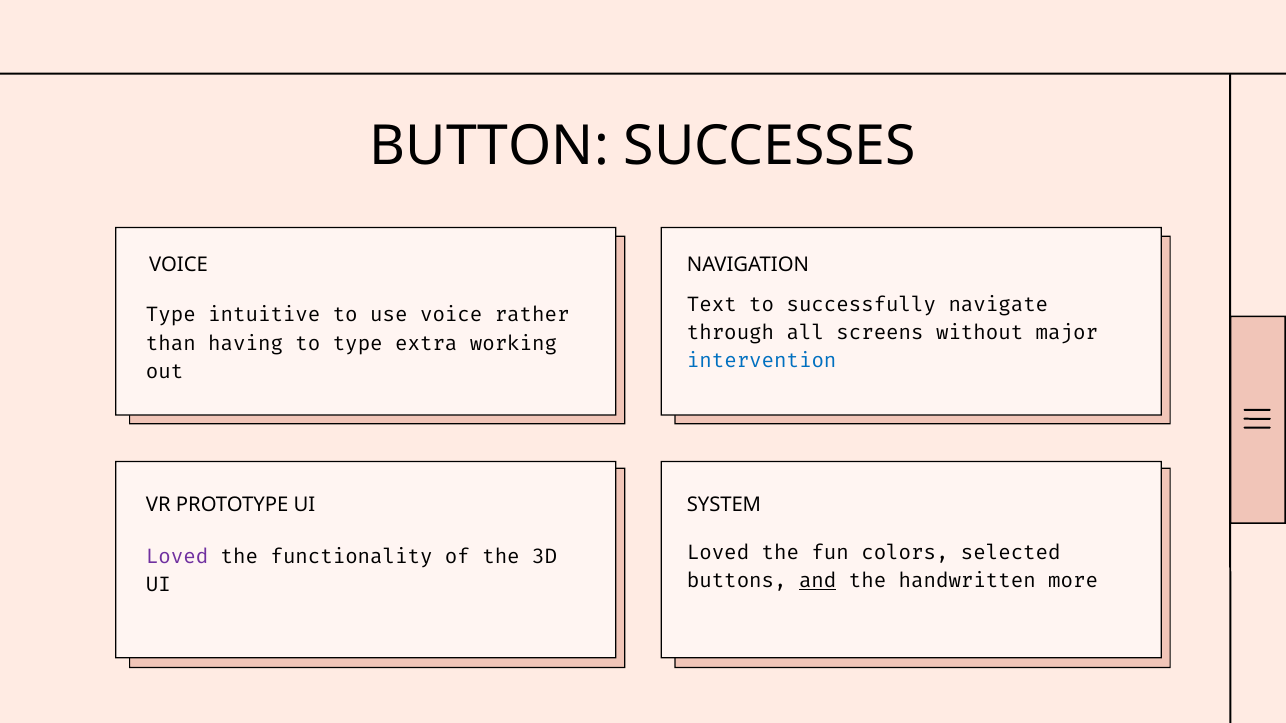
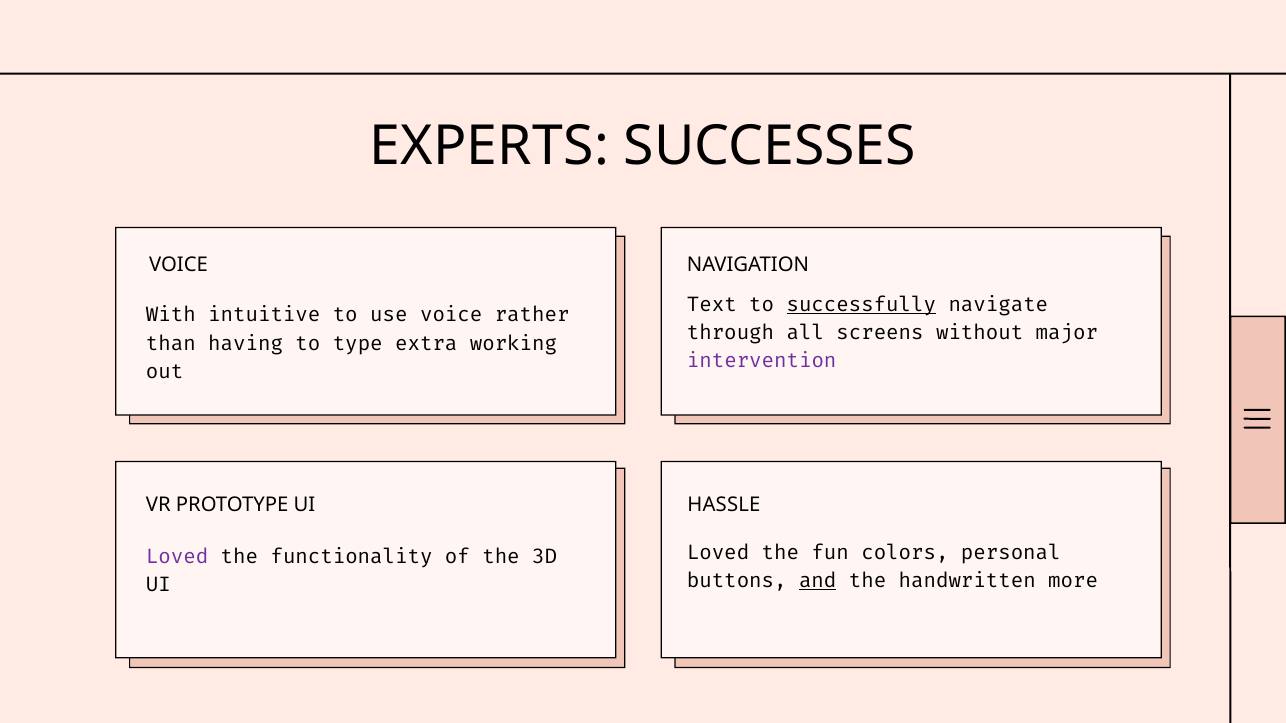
BUTTON: BUTTON -> EXPERTS
successfully underline: none -> present
Type at (171, 315): Type -> With
intervention colour: blue -> purple
SYSTEM: SYSTEM -> HASSLE
selected: selected -> personal
